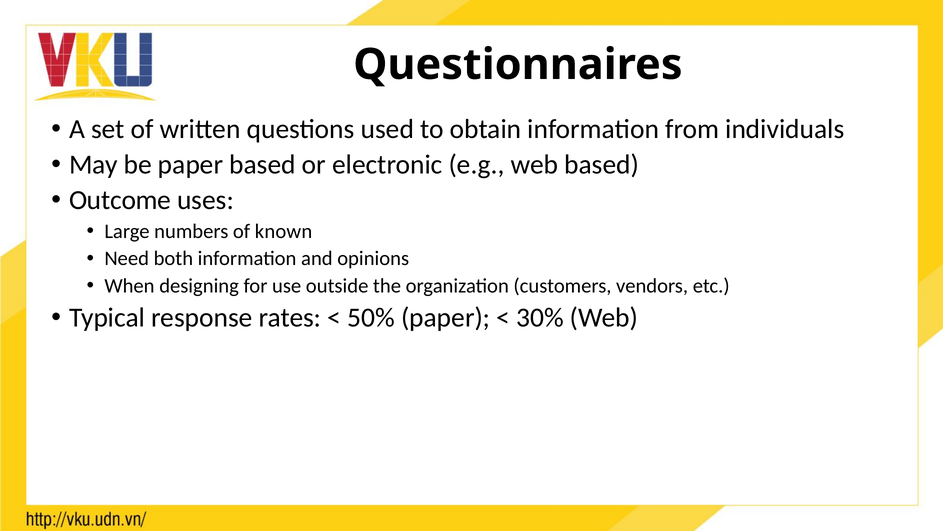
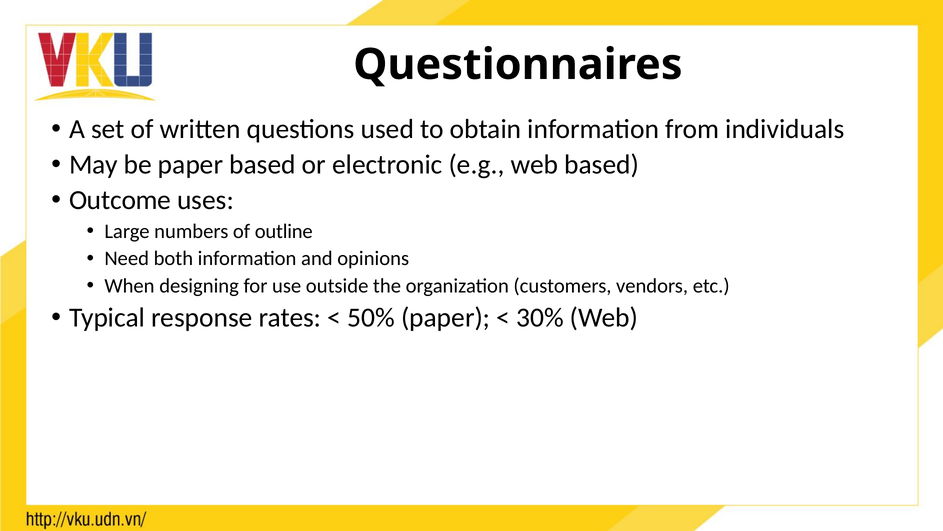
known: known -> outline
